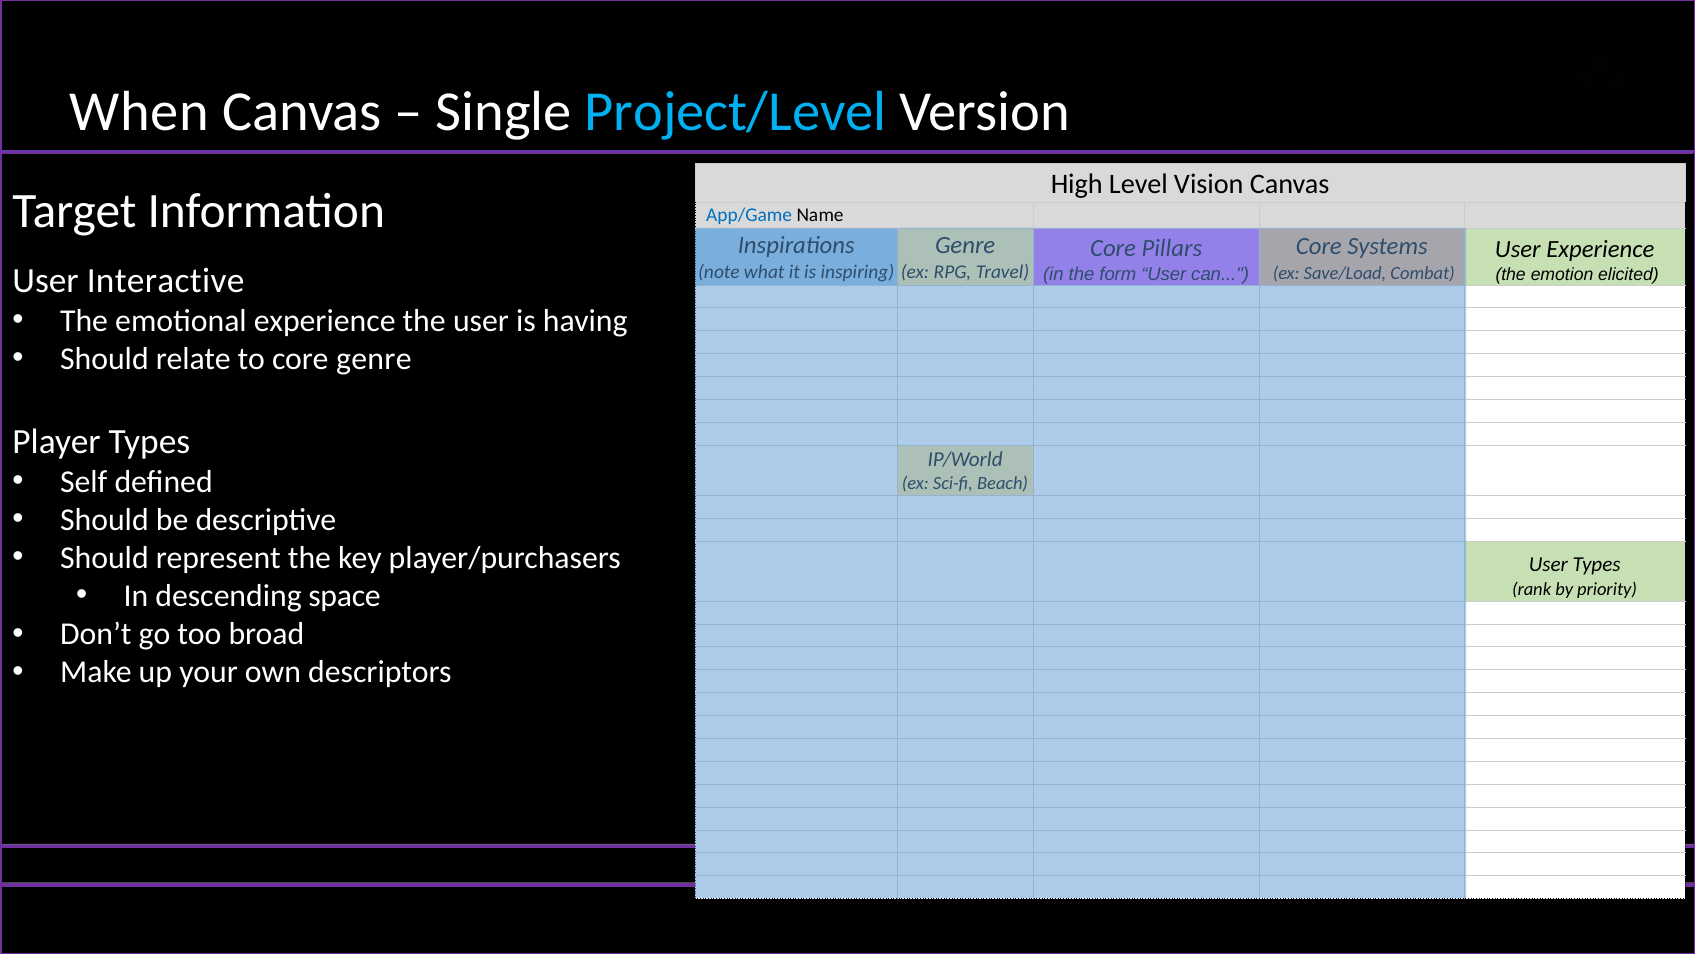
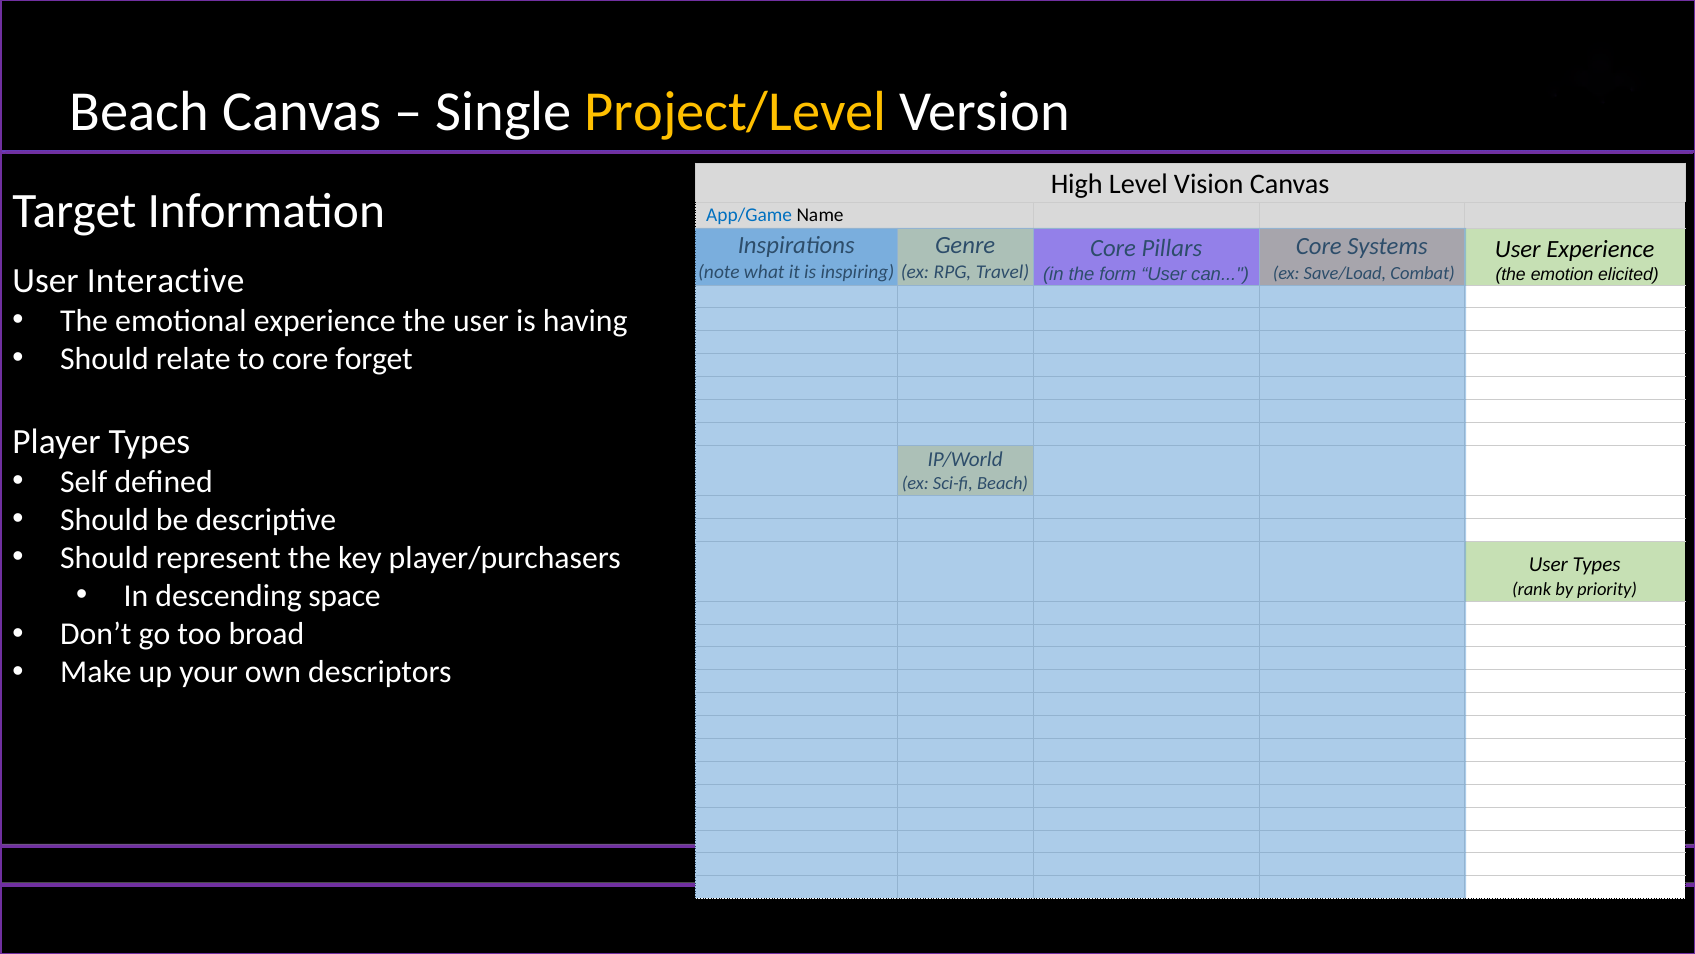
When at (139, 112): When -> Beach
Project/Level colour: light blue -> yellow
core genre: genre -> forget
